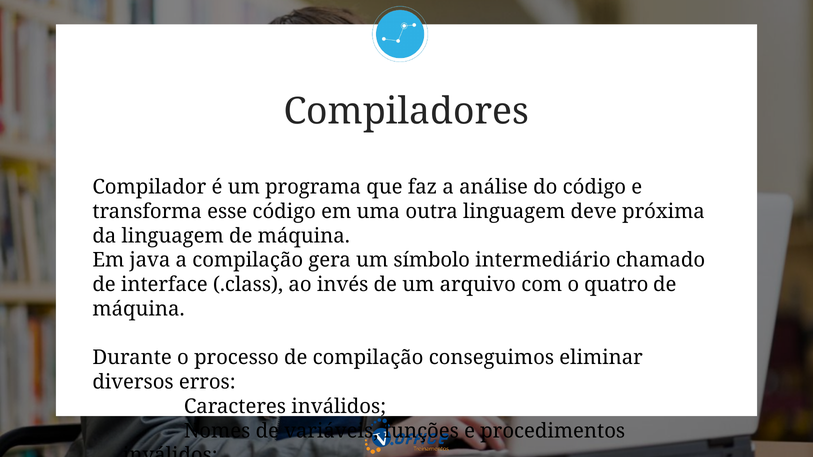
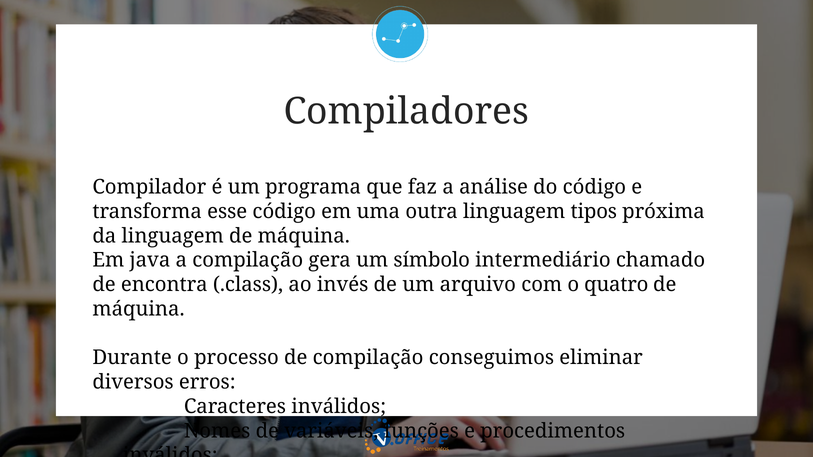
linguagem deve: deve -> tipos
interface: interface -> encontra
